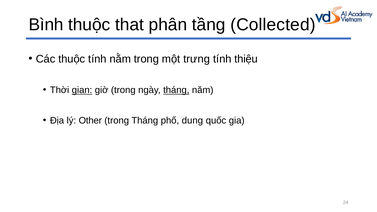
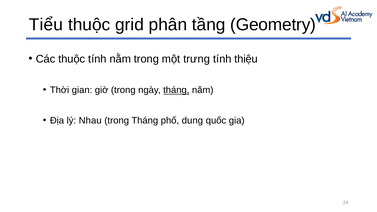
Bình: Bình -> Tiểu
that: that -> grid
Collected: Collected -> Geometry
gian underline: present -> none
Other: Other -> Nhau
